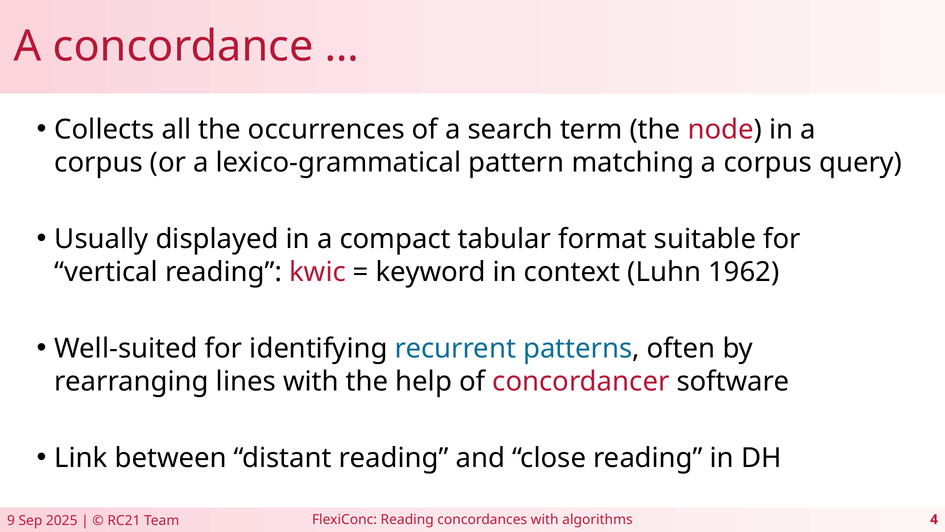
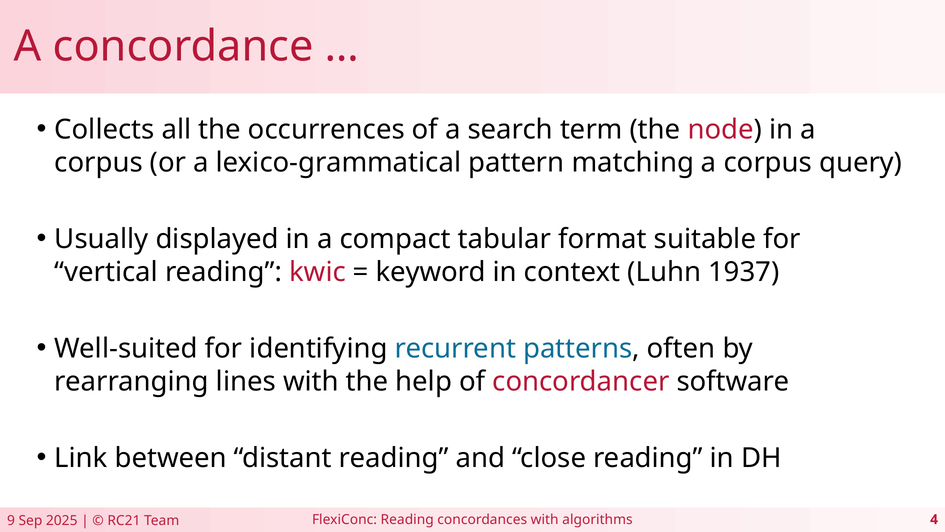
1962: 1962 -> 1937
